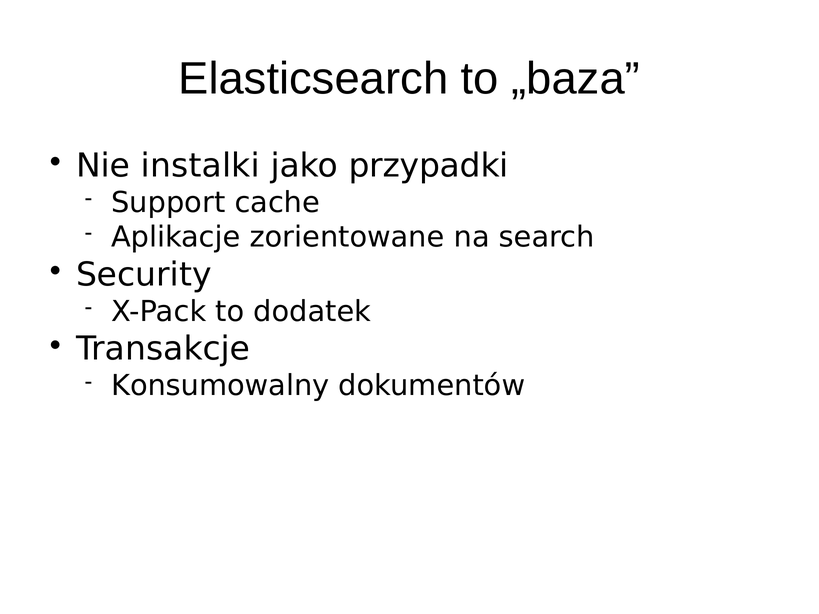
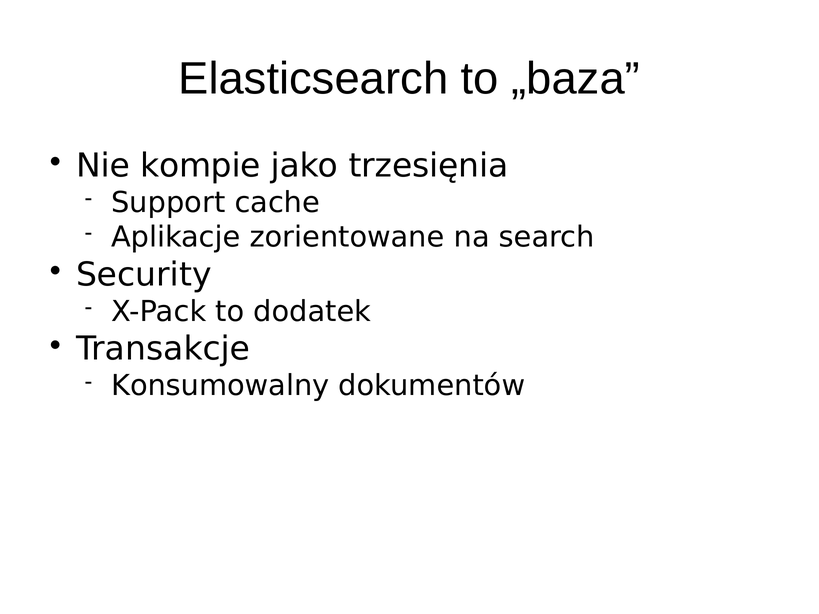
instalki: instalki -> kompie
przypadki: przypadki -> trzesięnia
